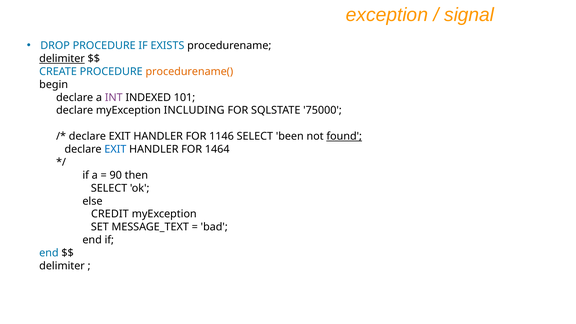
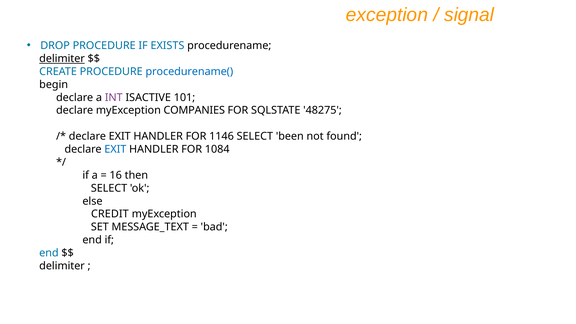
procedurename( colour: orange -> blue
INDEXED: INDEXED -> ISACTIVE
INCLUDING: INCLUDING -> COMPANIES
75000: 75000 -> 48275
found underline: present -> none
1464: 1464 -> 1084
90: 90 -> 16
